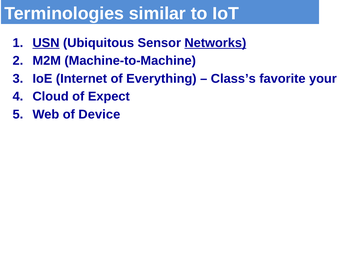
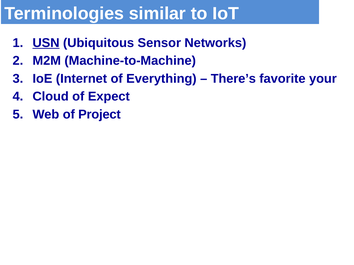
Networks underline: present -> none
Class’s: Class’s -> There’s
Device: Device -> Project
